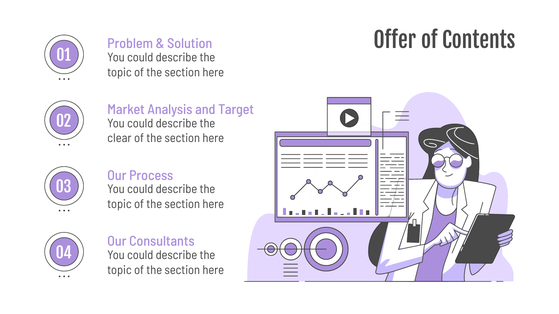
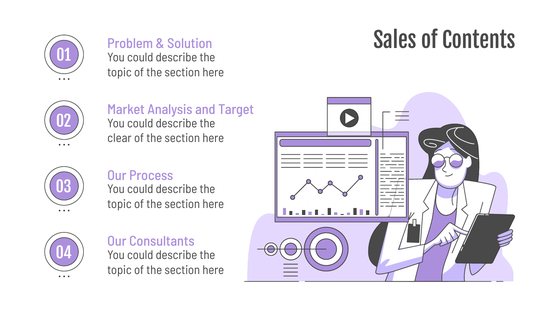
Offer: Offer -> Sales
